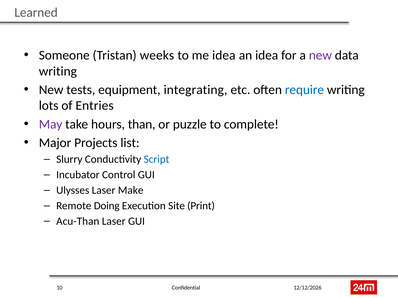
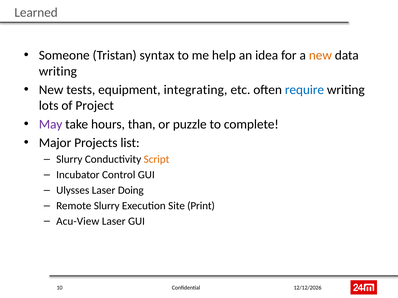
weeks: weeks -> syntax
me idea: idea -> help
new at (320, 55) colour: purple -> orange
Entries: Entries -> Project
Script colour: blue -> orange
Make: Make -> Doing
Remote Doing: Doing -> Slurry
Acu-Than: Acu-Than -> Acu-View
